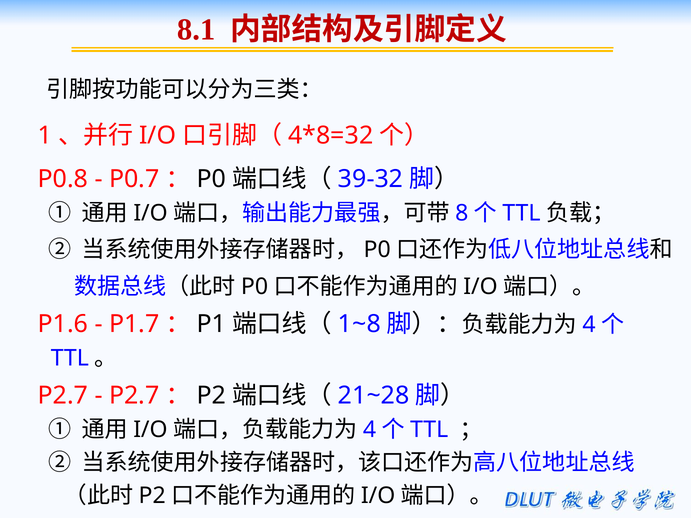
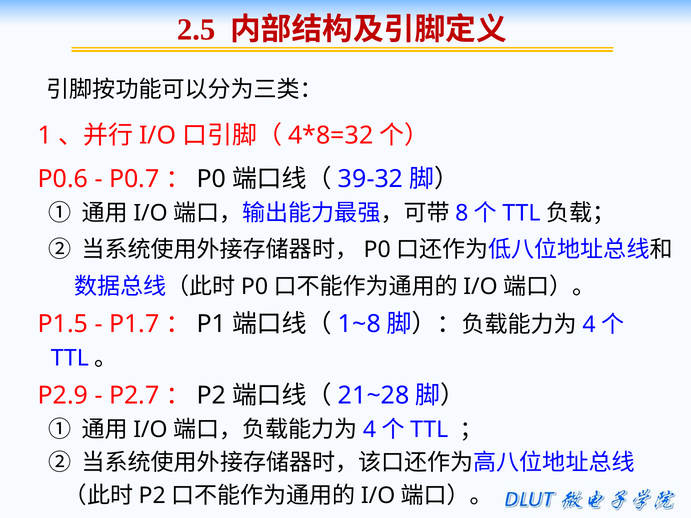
8.1: 8.1 -> 2.5
P0.8: P0.8 -> P0.6
P1.6: P1.6 -> P1.5
P2.7 at (63, 396): P2.7 -> P2.9
